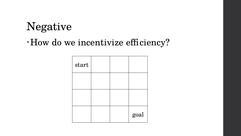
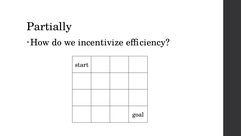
Negative: Negative -> Partially
